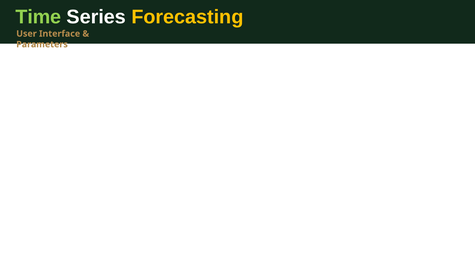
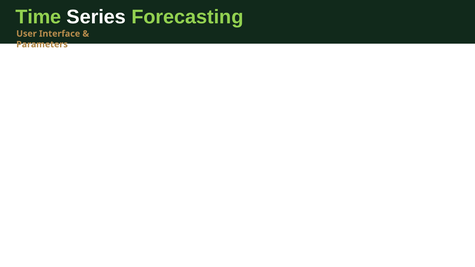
Forecasting colour: yellow -> light green
